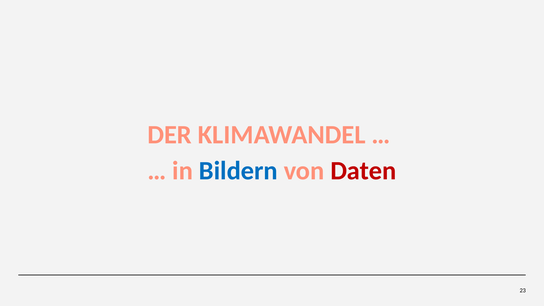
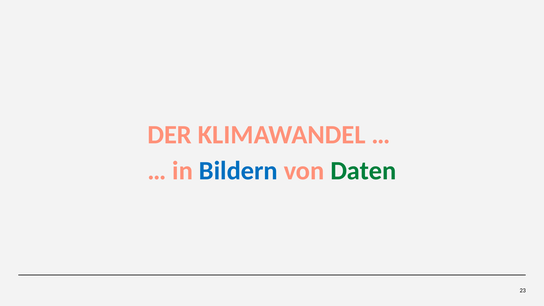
Daten colour: red -> green
